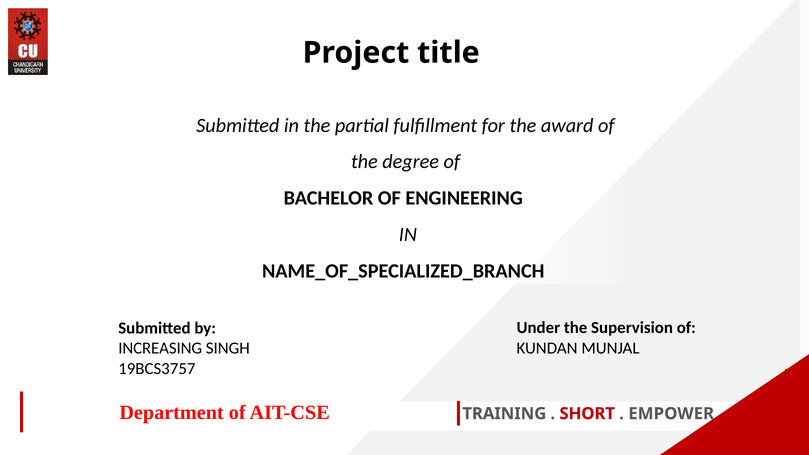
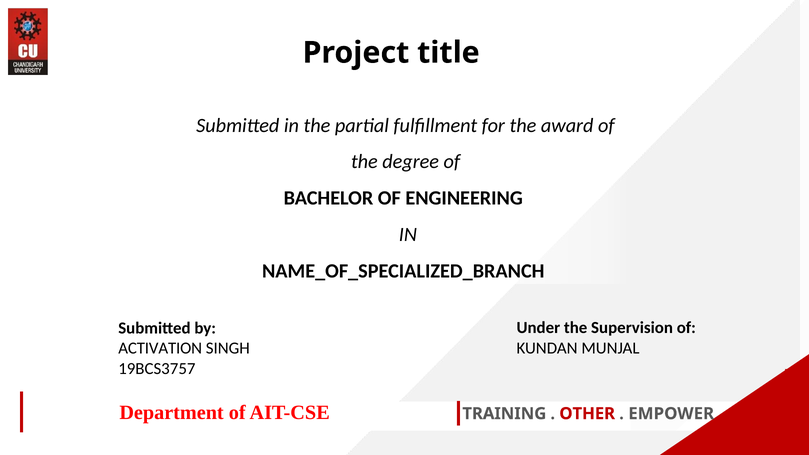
INCREASING: INCREASING -> ACTIVATION
SHORT: SHORT -> OTHER
